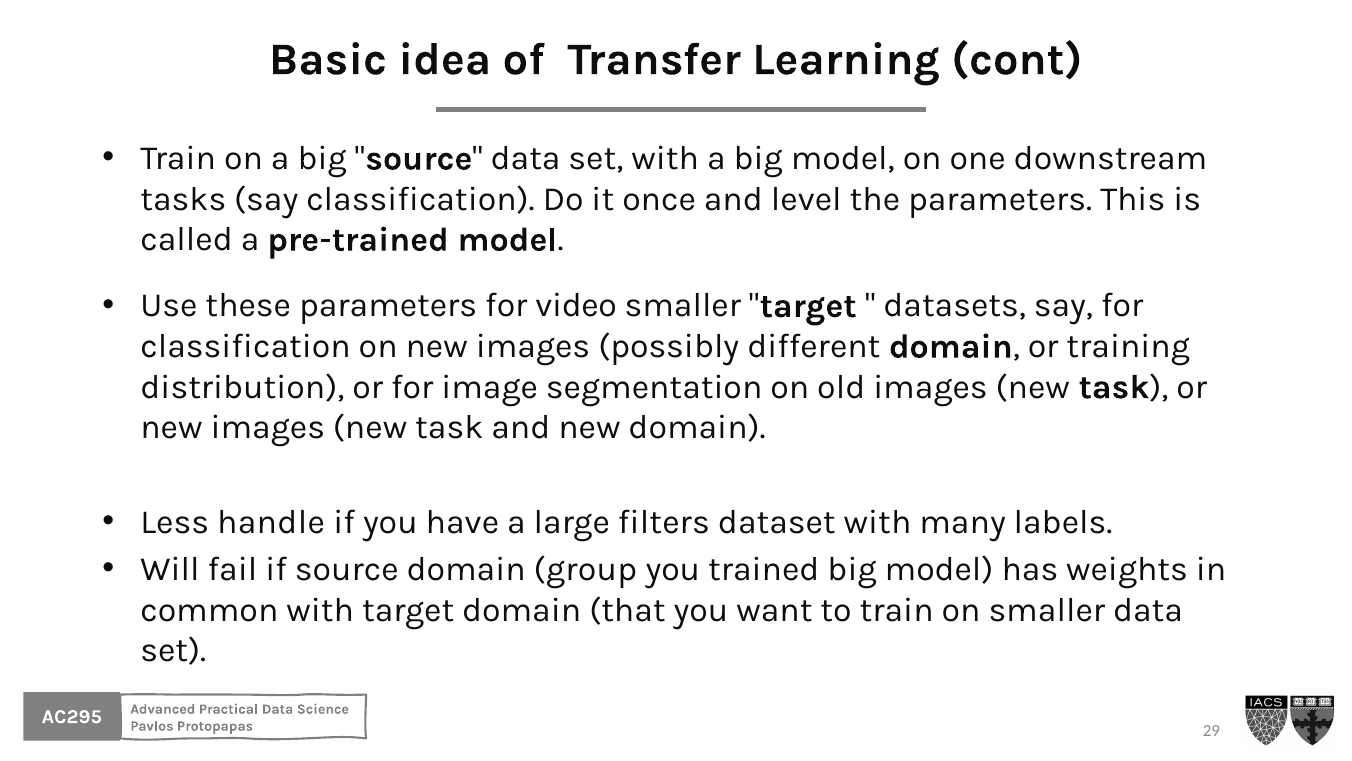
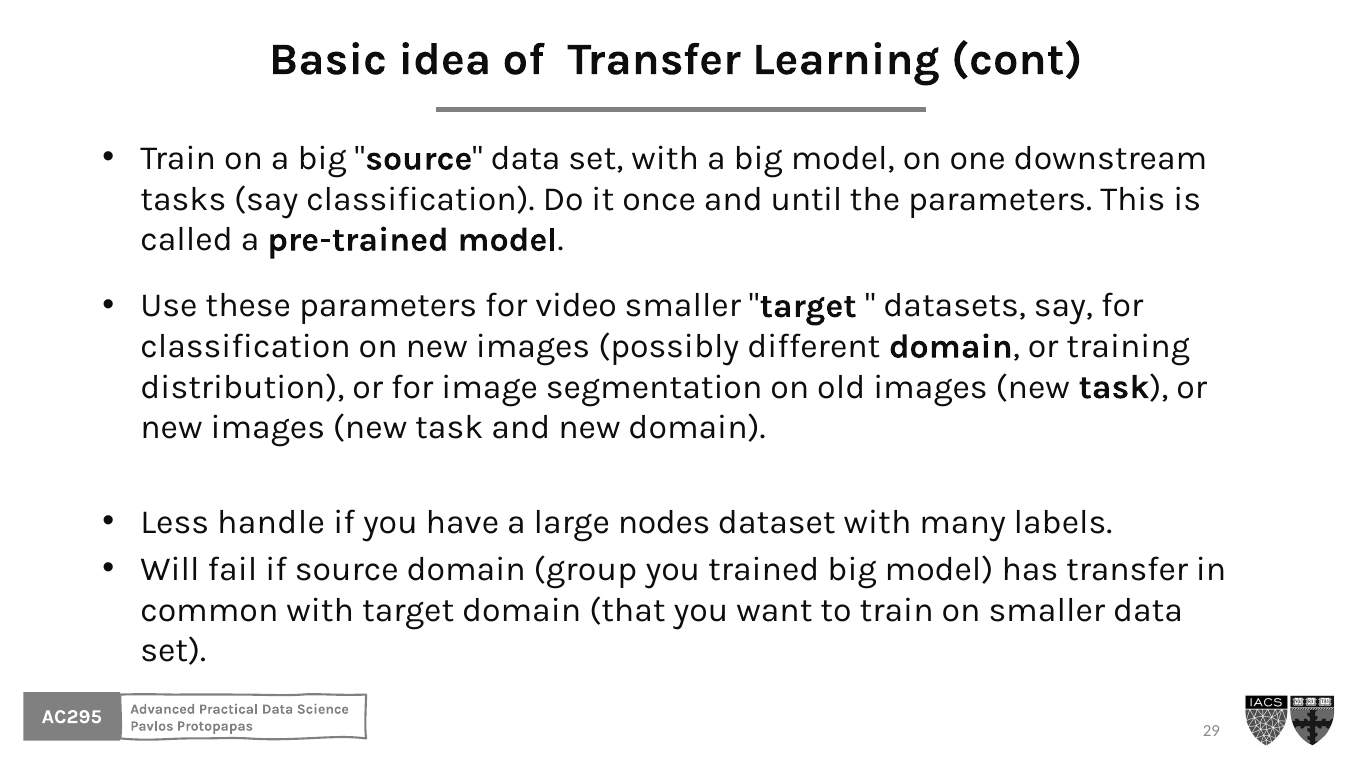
level: level -> until
filters: filters -> nodes
has weights: weights -> transfer
